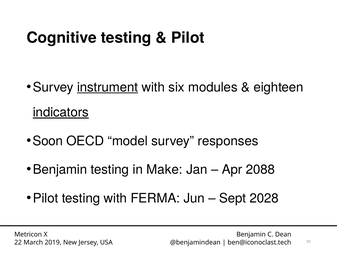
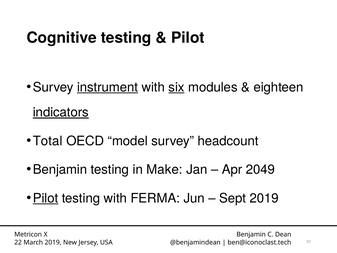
six underline: none -> present
Soon: Soon -> Total
responses: responses -> headcount
2088: 2088 -> 2049
Pilot at (46, 198) underline: none -> present
Sept 2028: 2028 -> 2019
